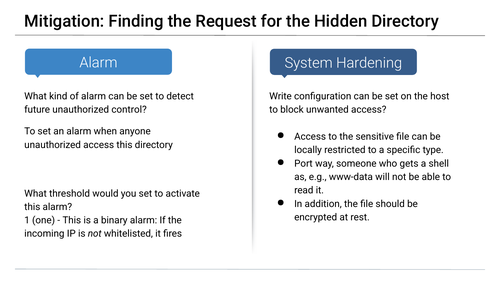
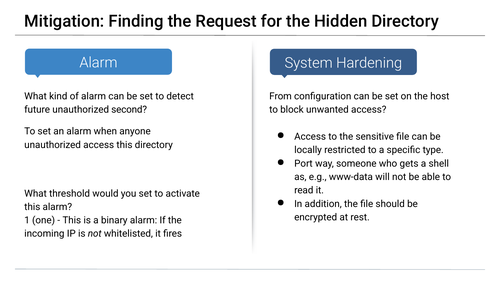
Write: Write -> From
control: control -> second
